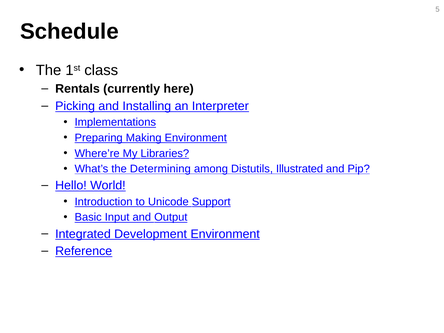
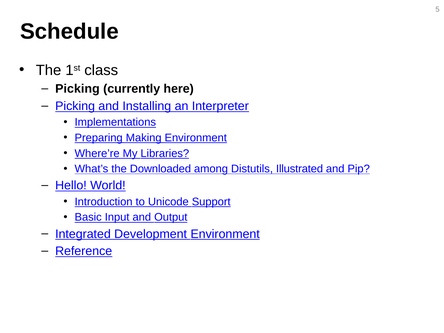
Rentals at (78, 89): Rentals -> Picking
Determining: Determining -> Downloaded
